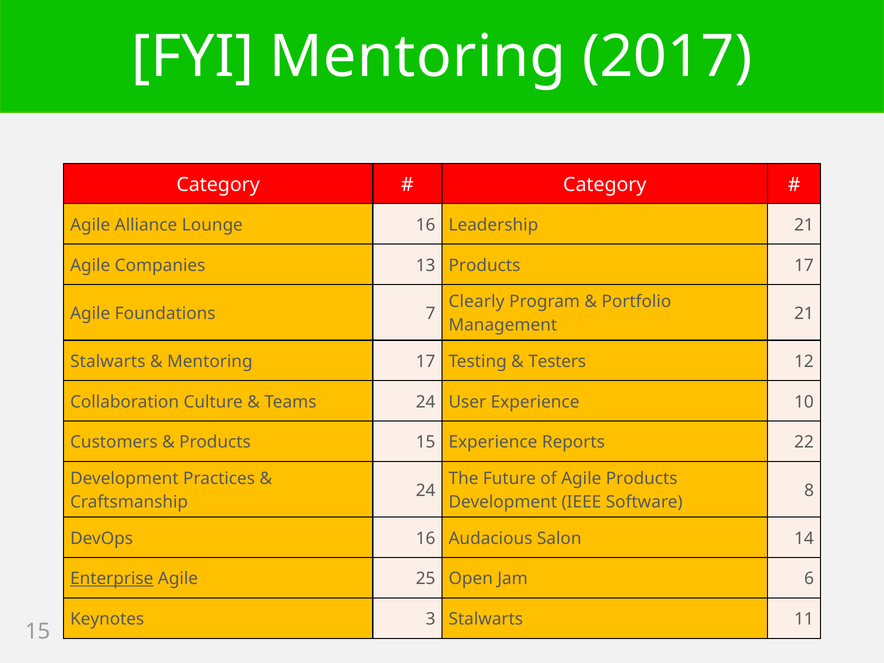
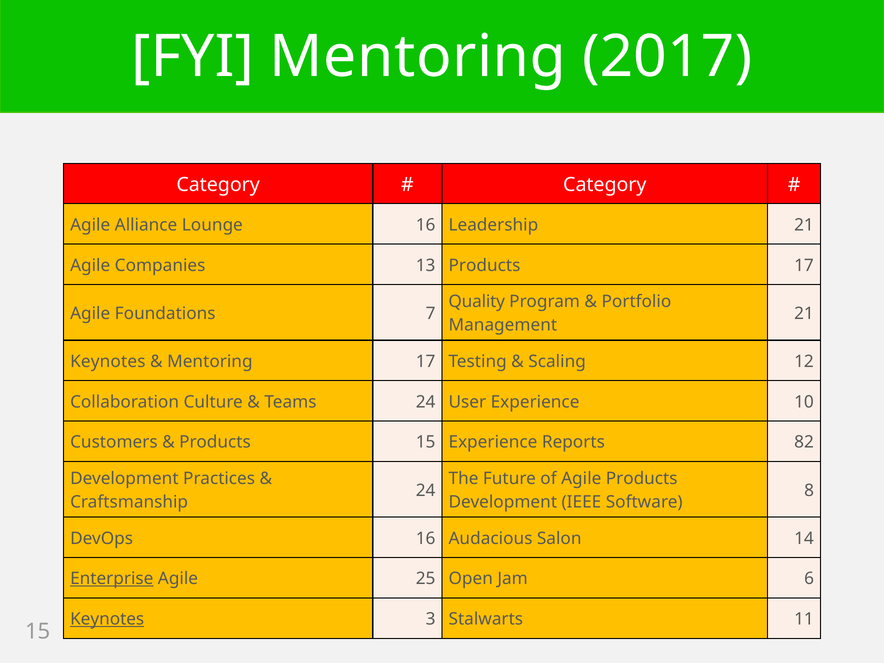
Clearly: Clearly -> Quality
Stalwarts at (108, 361): Stalwarts -> Keynotes
Testers: Testers -> Scaling
22: 22 -> 82
Keynotes at (107, 619) underline: none -> present
